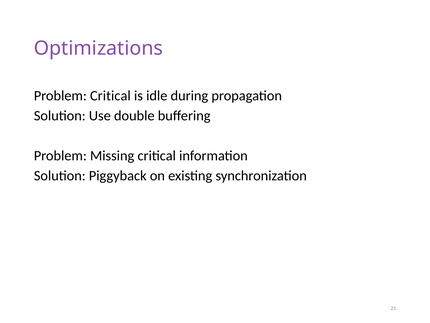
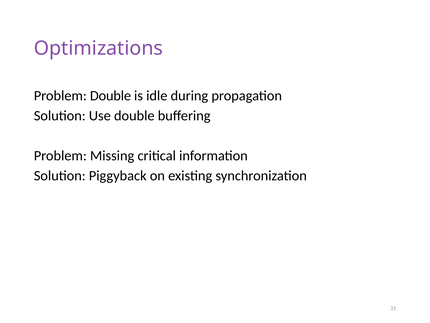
Problem Critical: Critical -> Double
